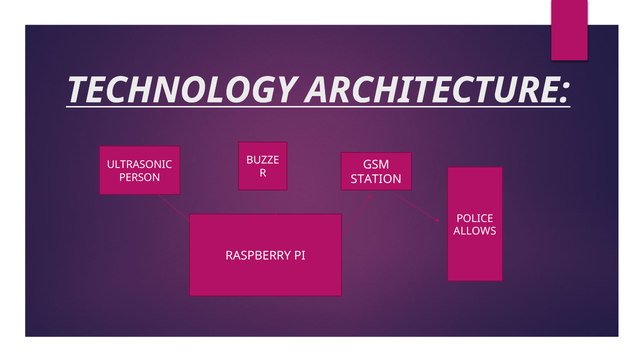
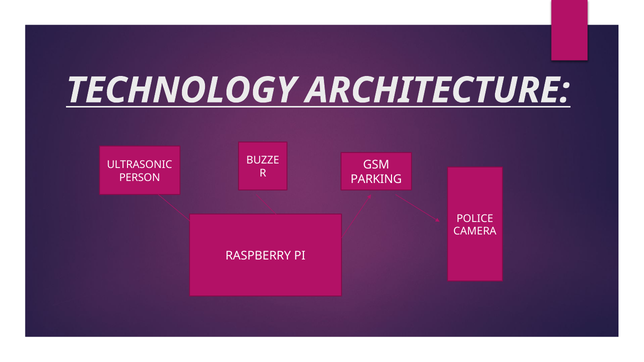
STATION: STATION -> PARKING
ALLOWS: ALLOWS -> CAMERA
